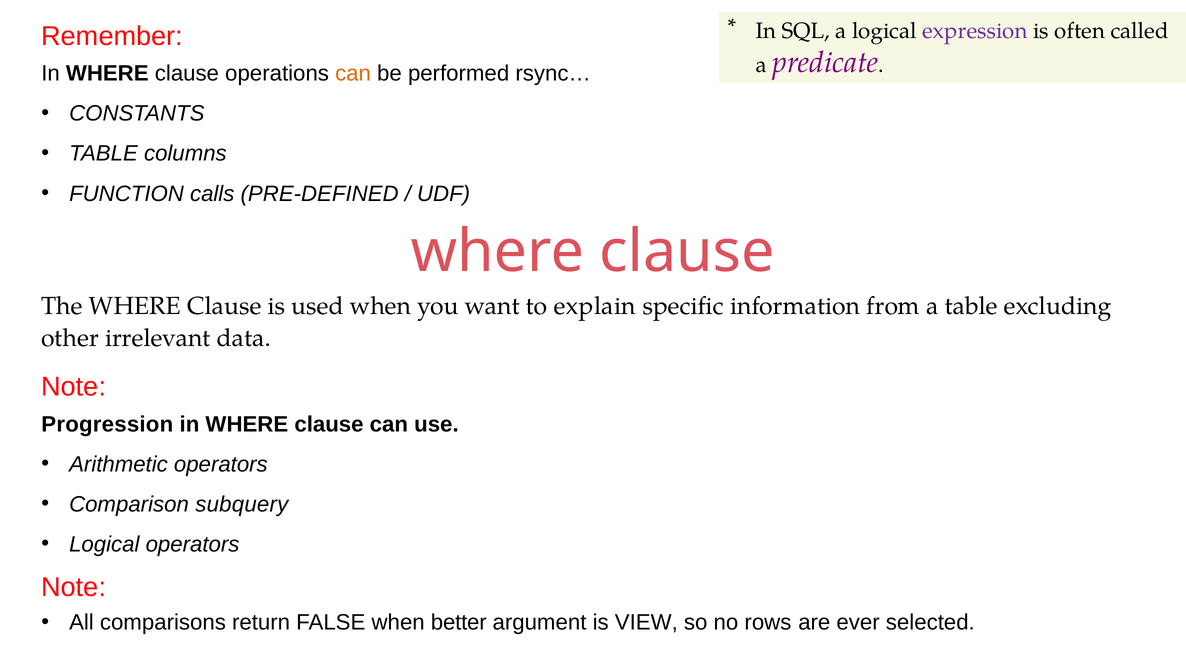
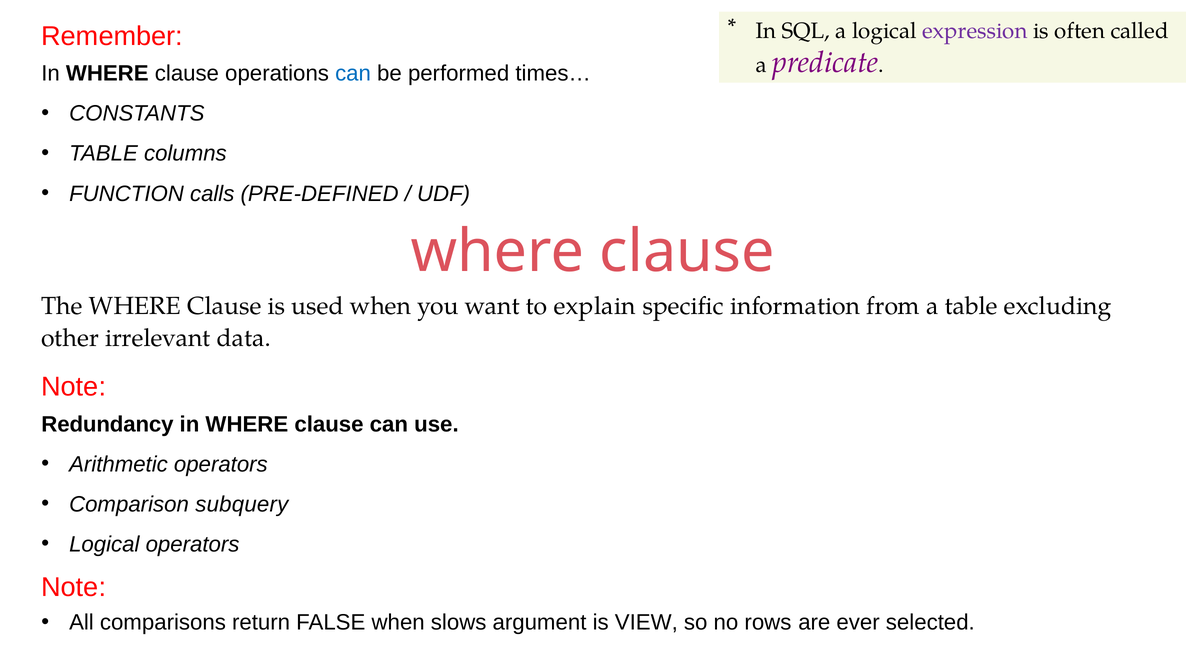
can at (353, 74) colour: orange -> blue
rsync…: rsync… -> times…
Progression: Progression -> Redundancy
better: better -> slows
